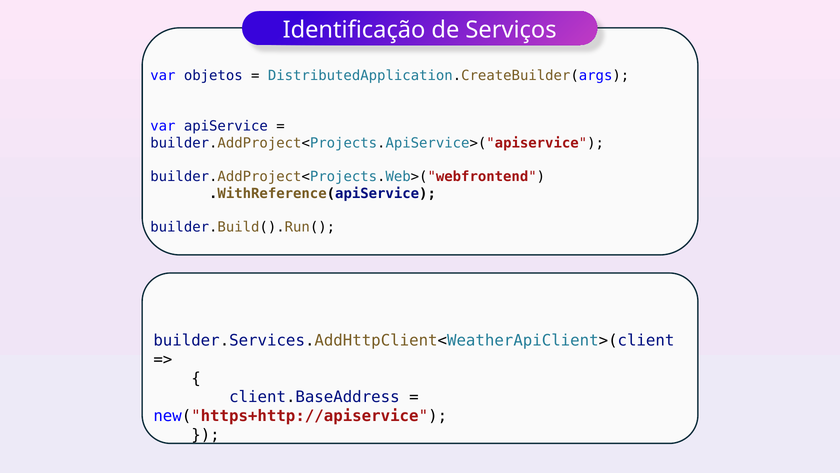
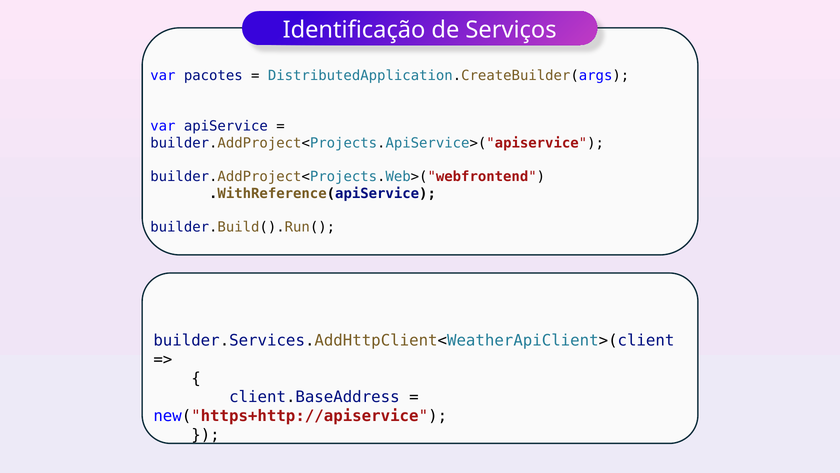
objetos: objetos -> pacotes
